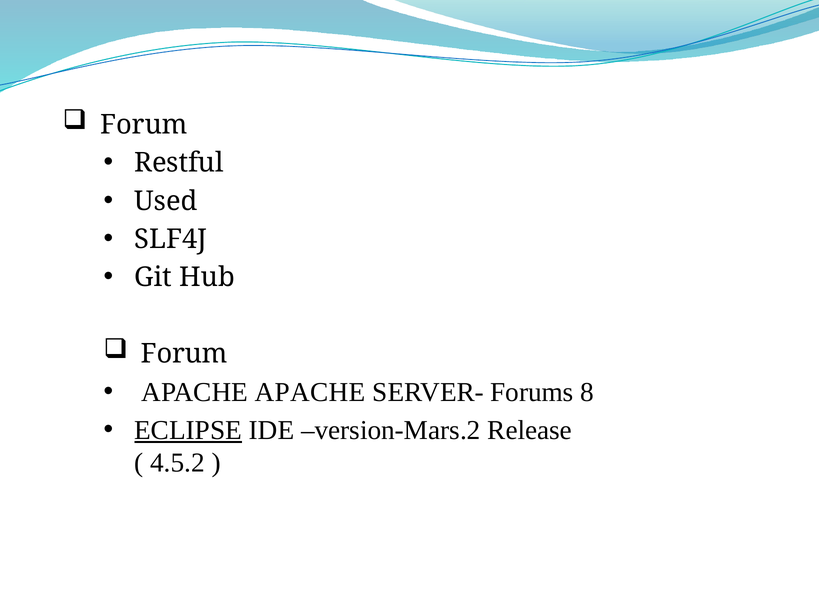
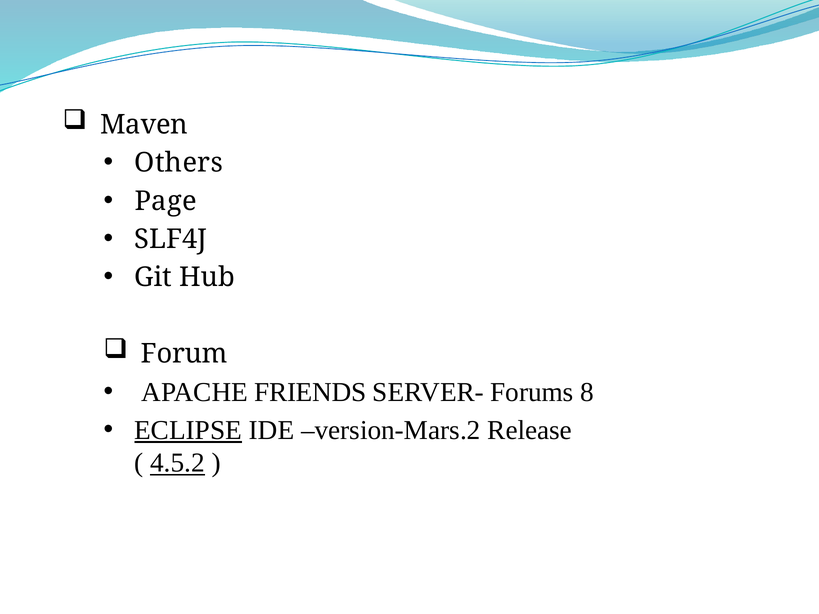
Forum at (144, 125): Forum -> Maven
Restful: Restful -> Others
Used: Used -> Page
APACHE APACHE: APACHE -> FRIENDS
4.5.2 underline: none -> present
